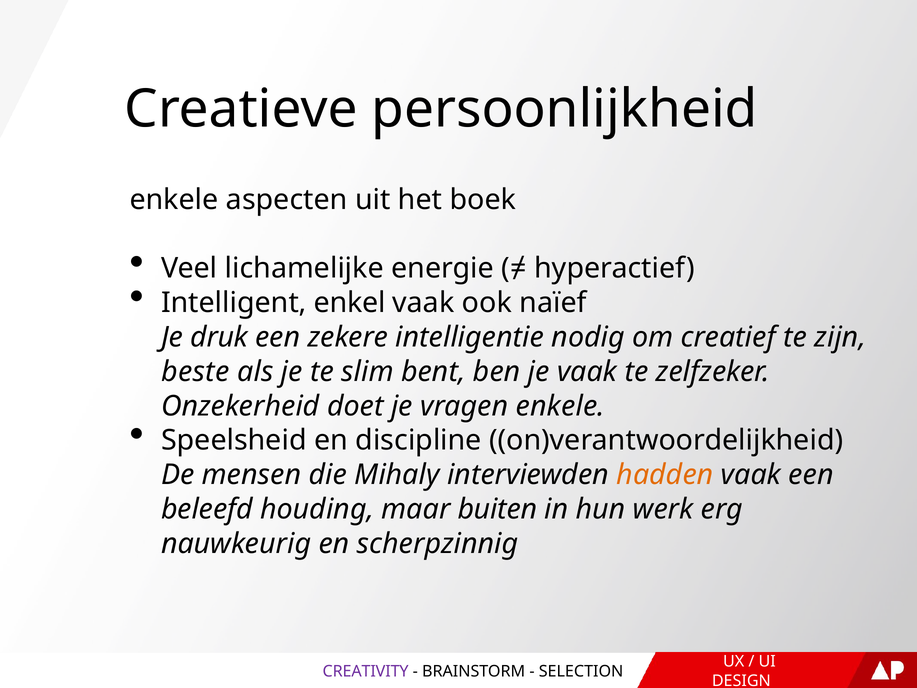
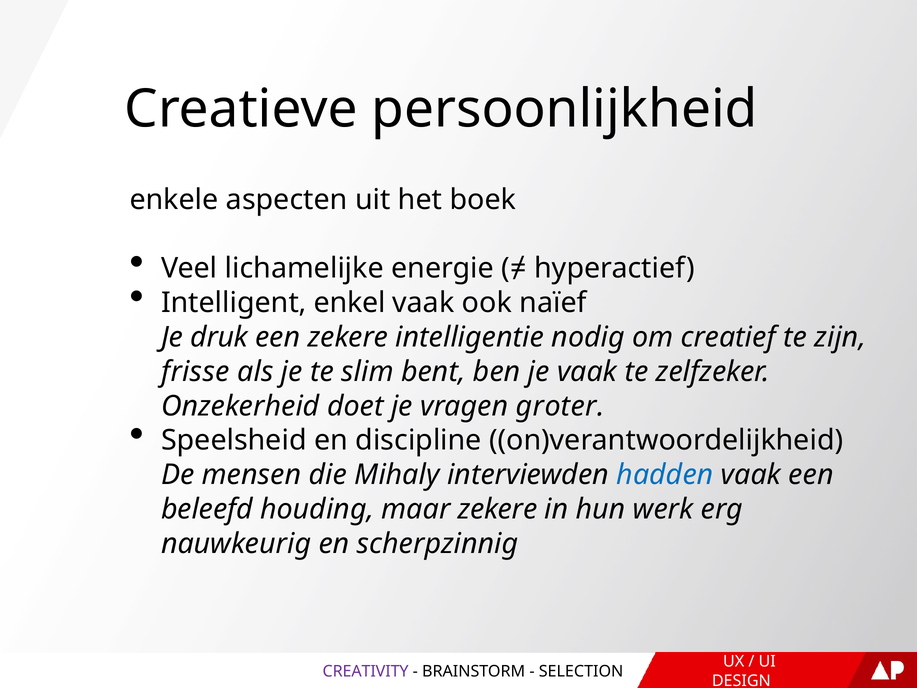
beste: beste -> frisse
vragen enkele: enkele -> groter
hadden colour: orange -> blue
maar buiten: buiten -> zekere
